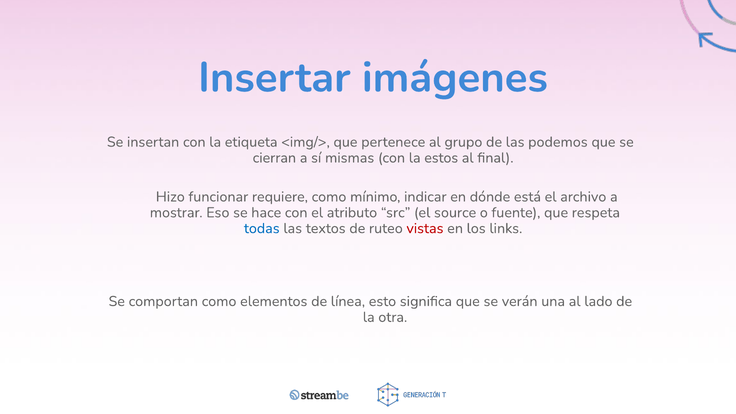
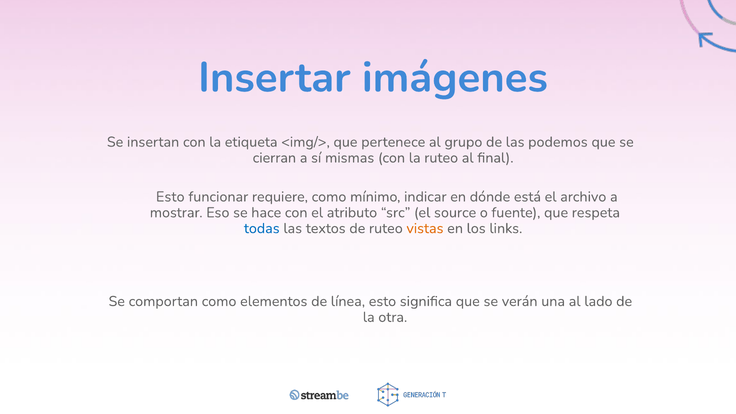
la estos: estos -> ruteo
Hizo at (170, 197): Hizo -> Esto
vistas colour: red -> orange
